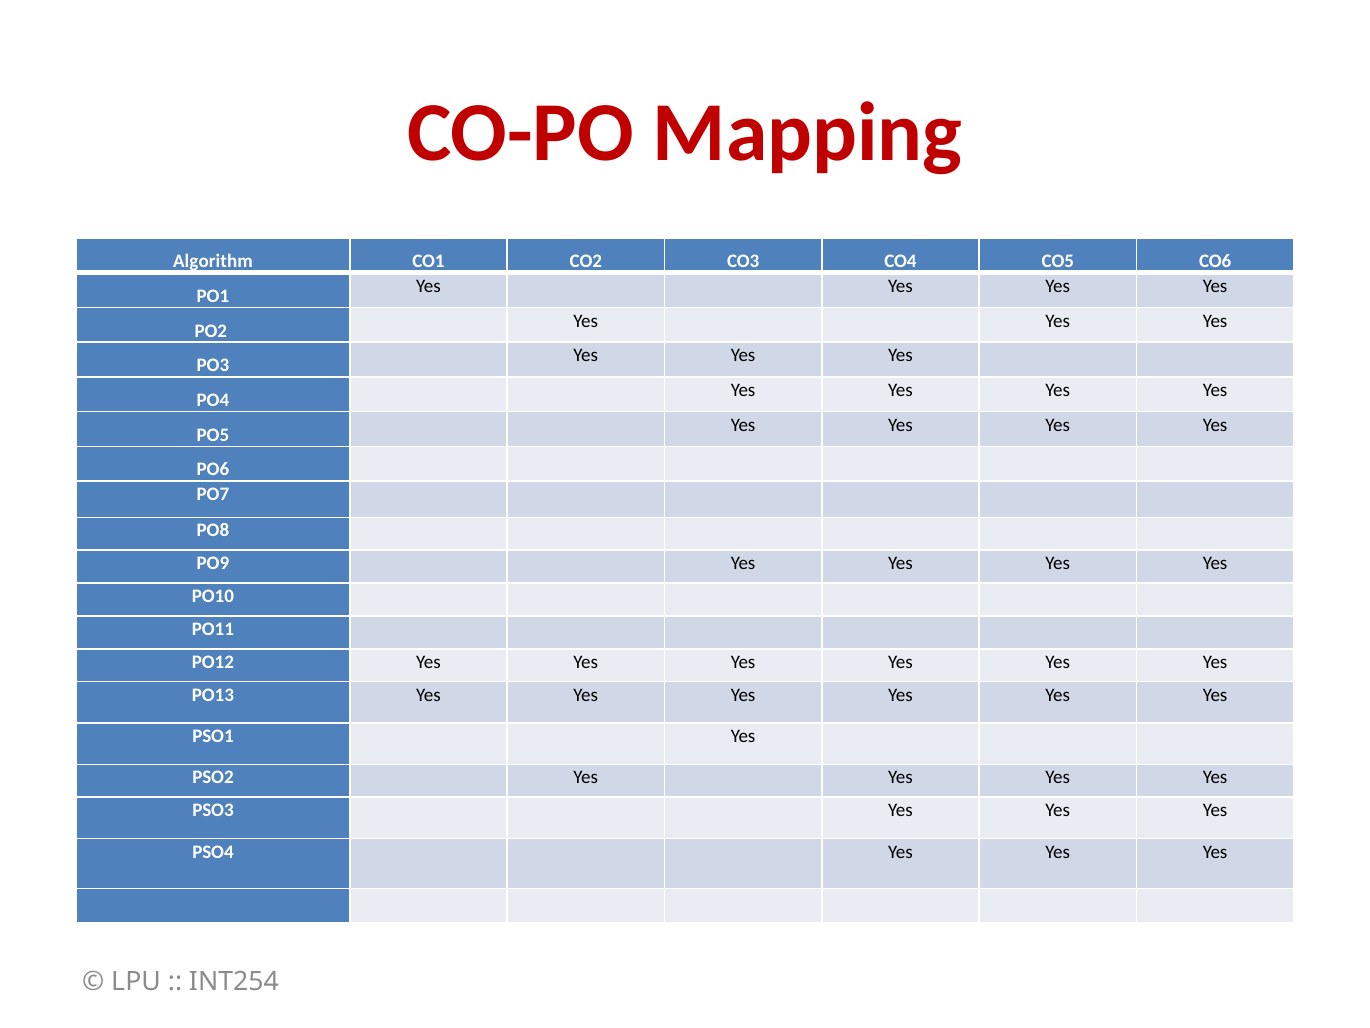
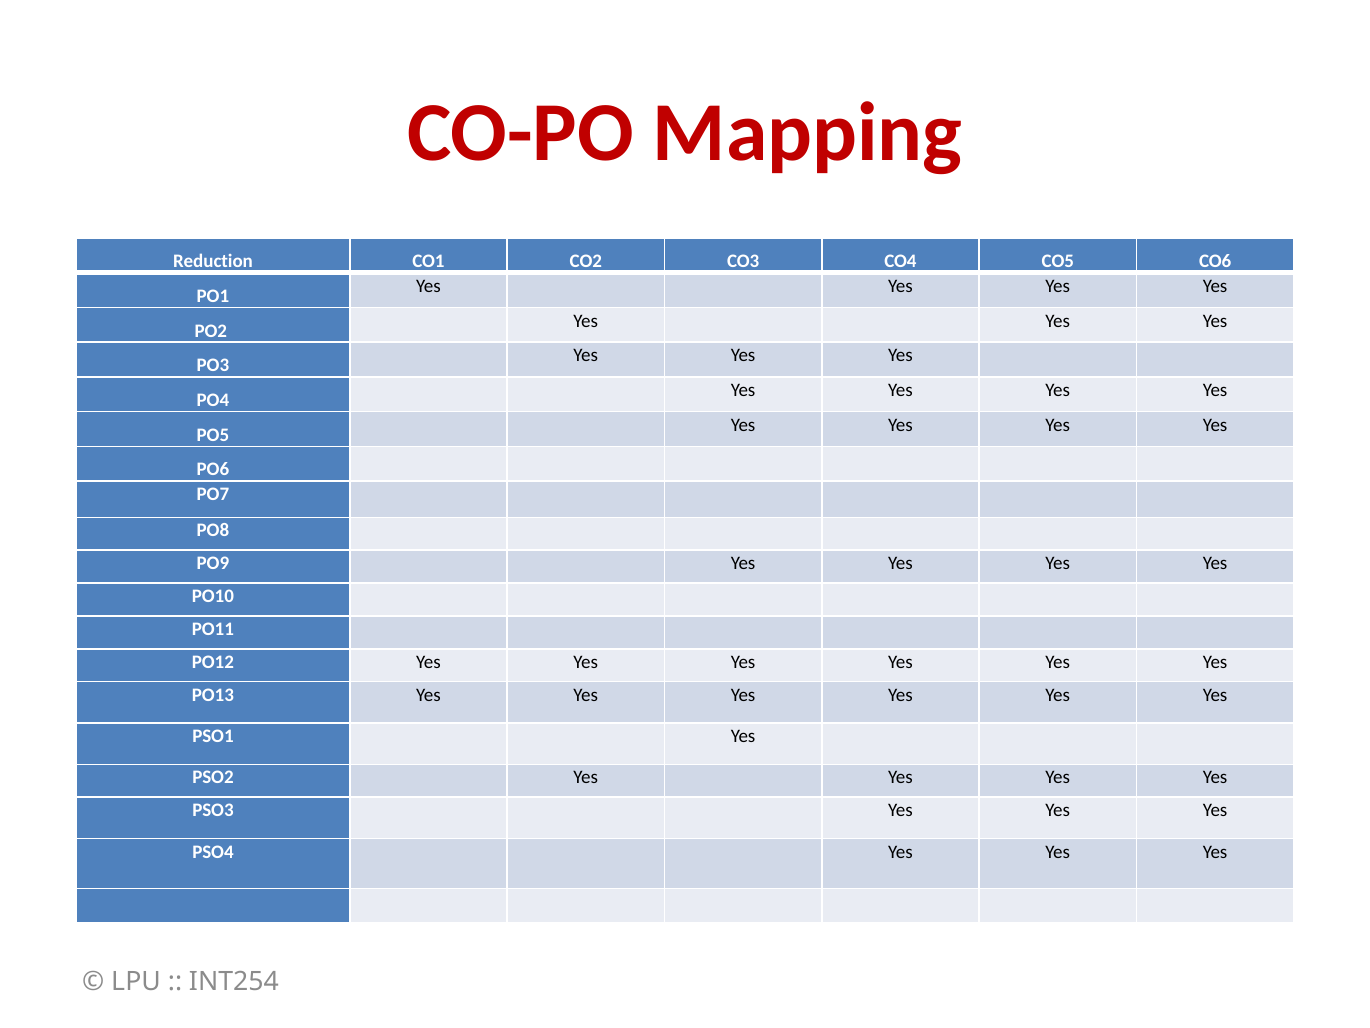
Algorithm: Algorithm -> Reduction
